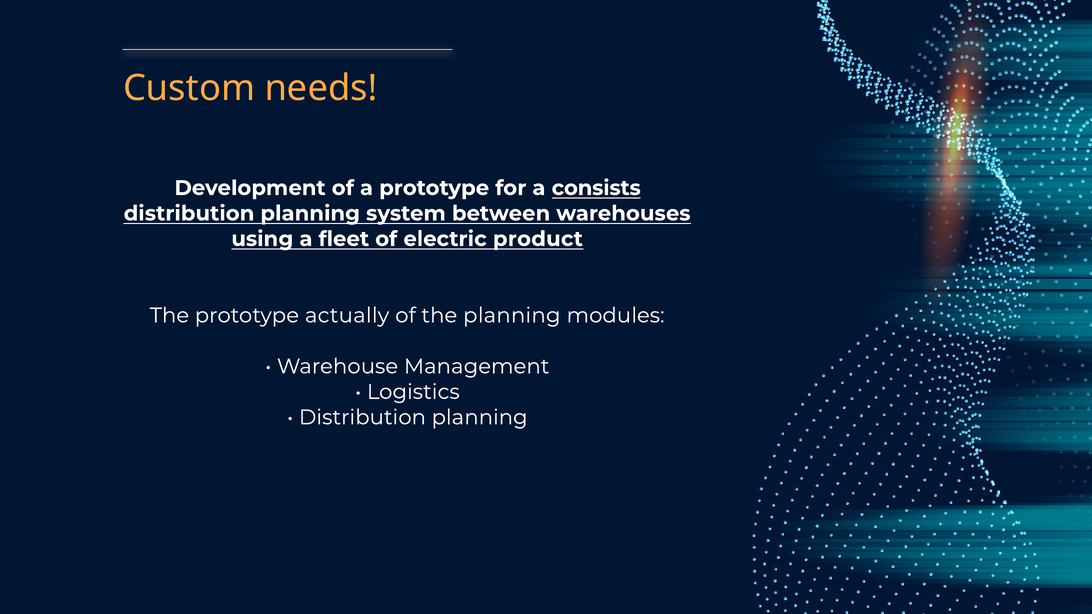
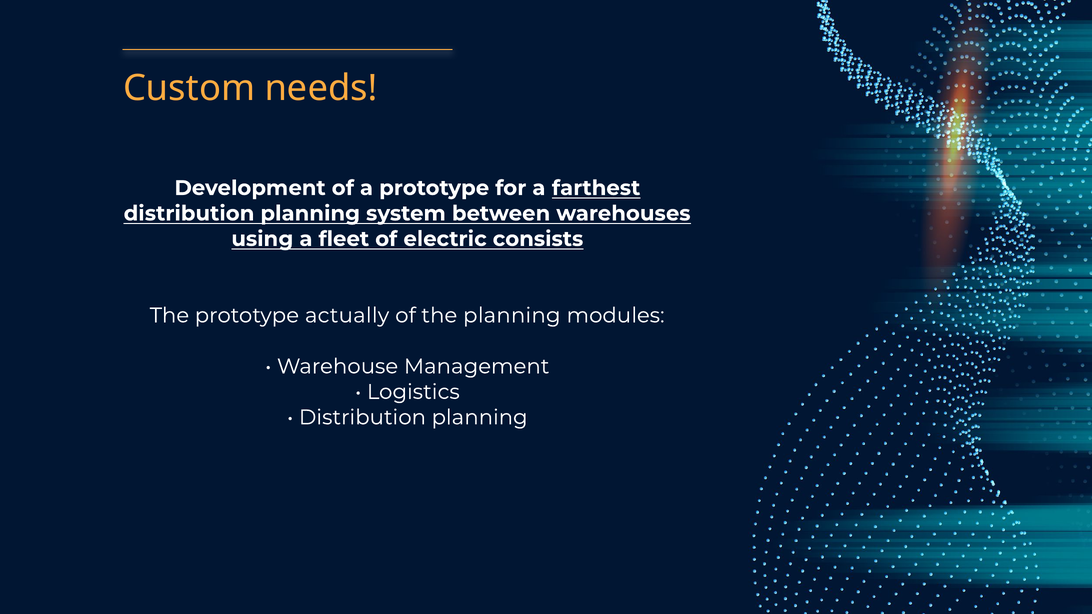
consists: consists -> farthest
product: product -> consists
